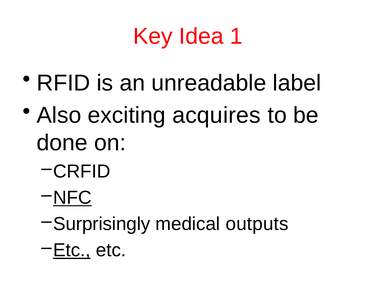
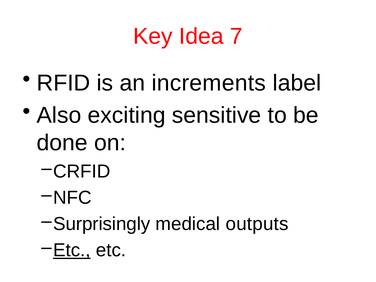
1: 1 -> 7
unreadable: unreadable -> increments
acquires: acquires -> sensitive
NFC underline: present -> none
